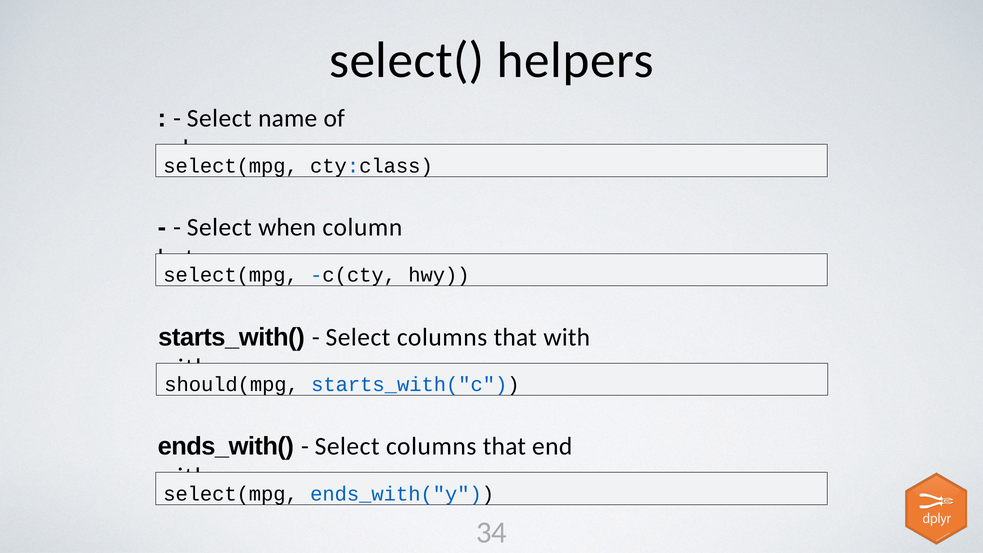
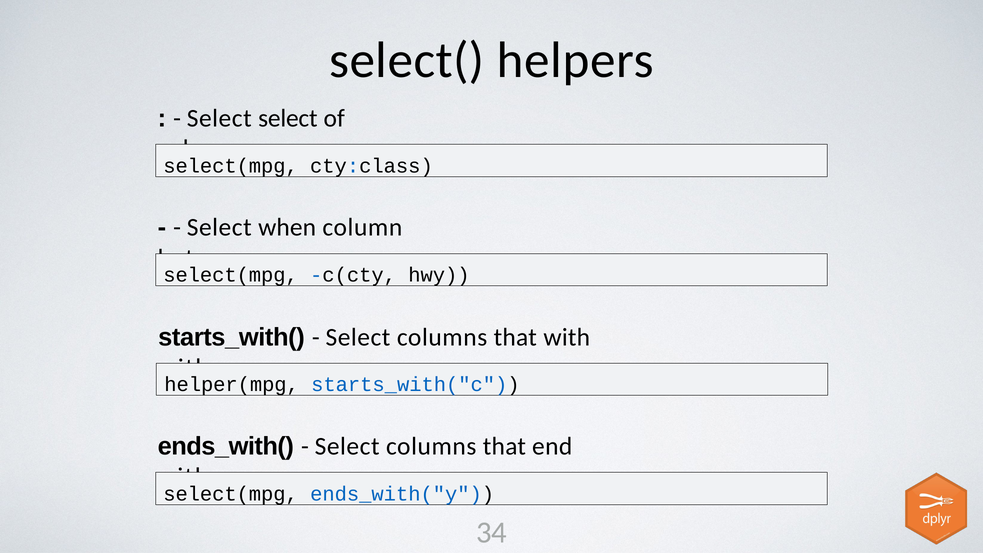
Select name: name -> select
should(mpg: should(mpg -> helper(mpg
